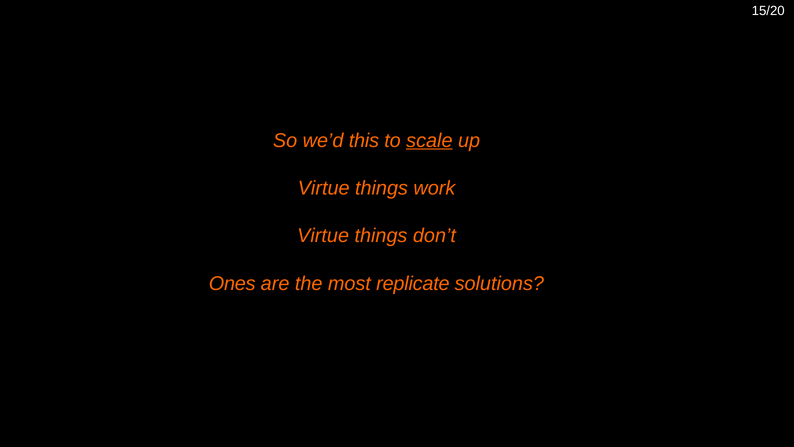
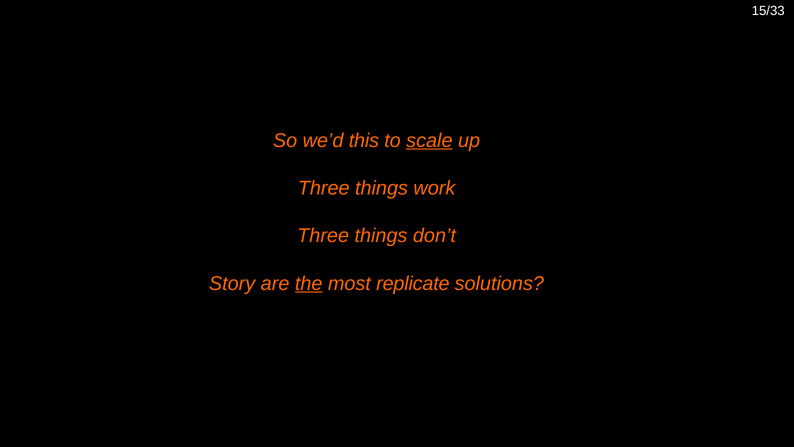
15/20: 15/20 -> 15/33
Virtue at (324, 188): Virtue -> Three
Virtue at (323, 236): Virtue -> Three
Ones: Ones -> Story
the underline: none -> present
